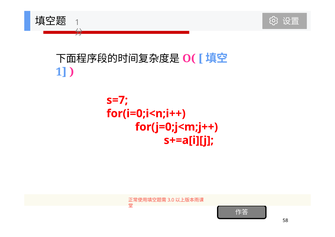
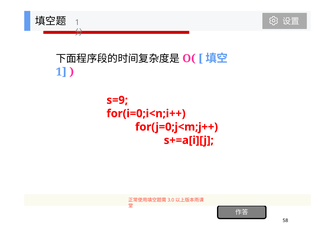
s=7: s=7 -> s=9
